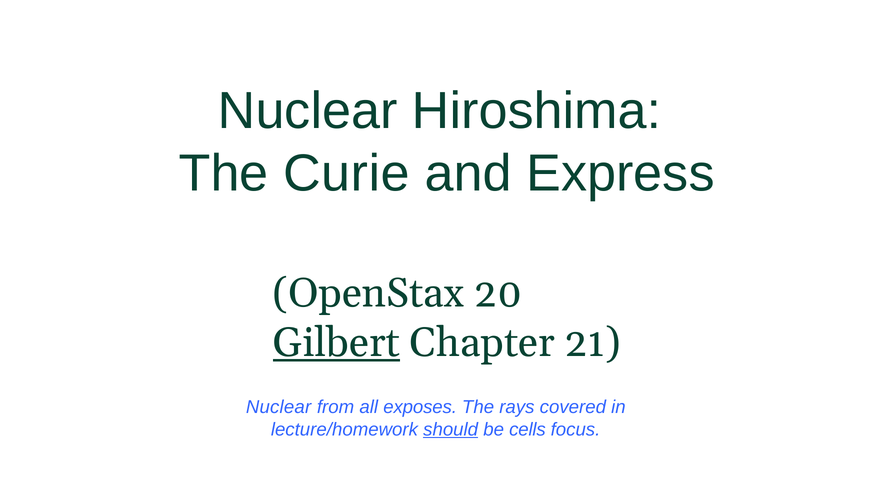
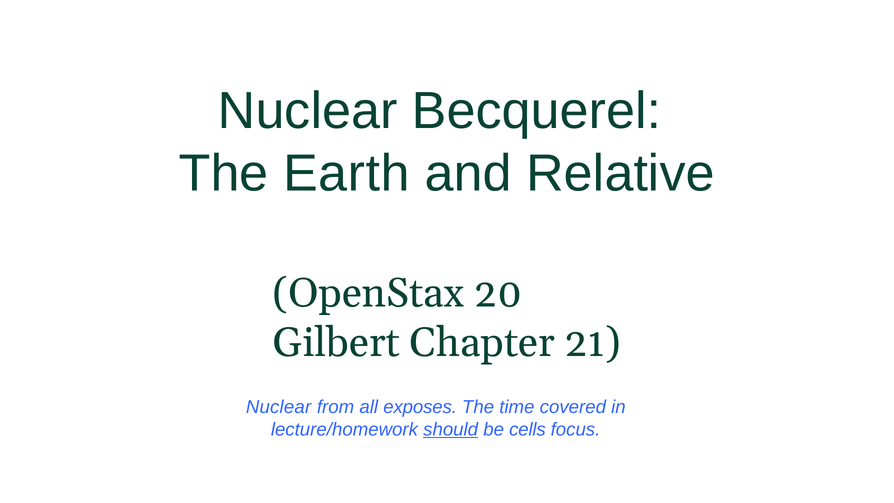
Hiroshima: Hiroshima -> Becquerel
Curie: Curie -> Earth
Express: Express -> Relative
Gilbert underline: present -> none
rays: rays -> time
